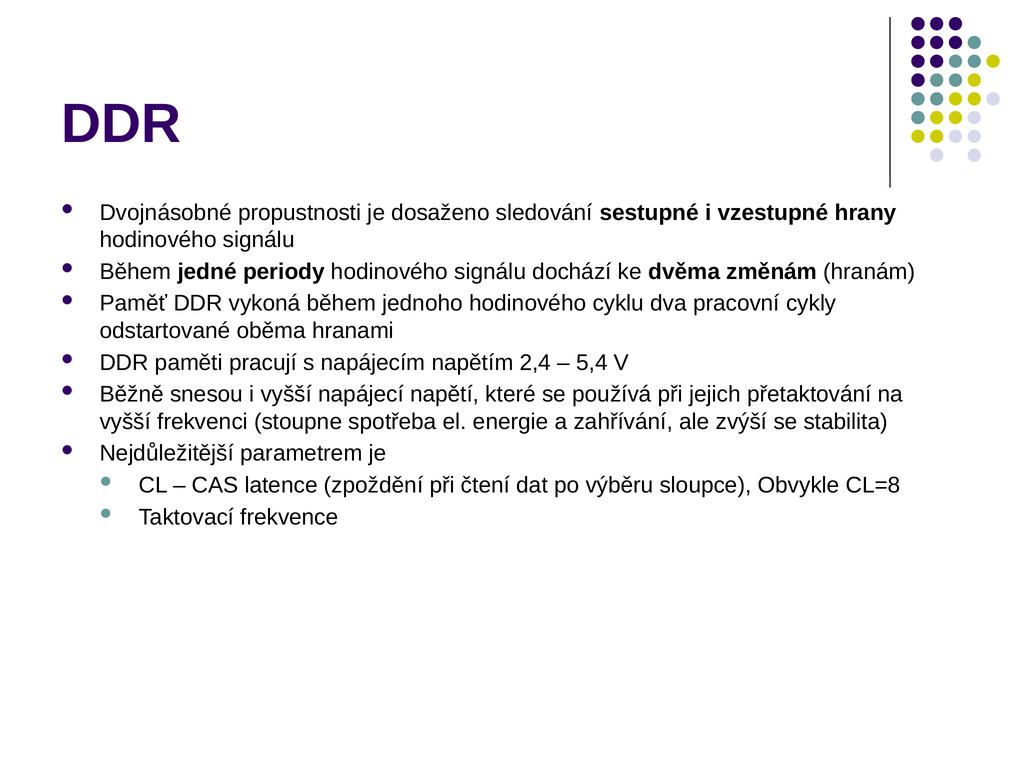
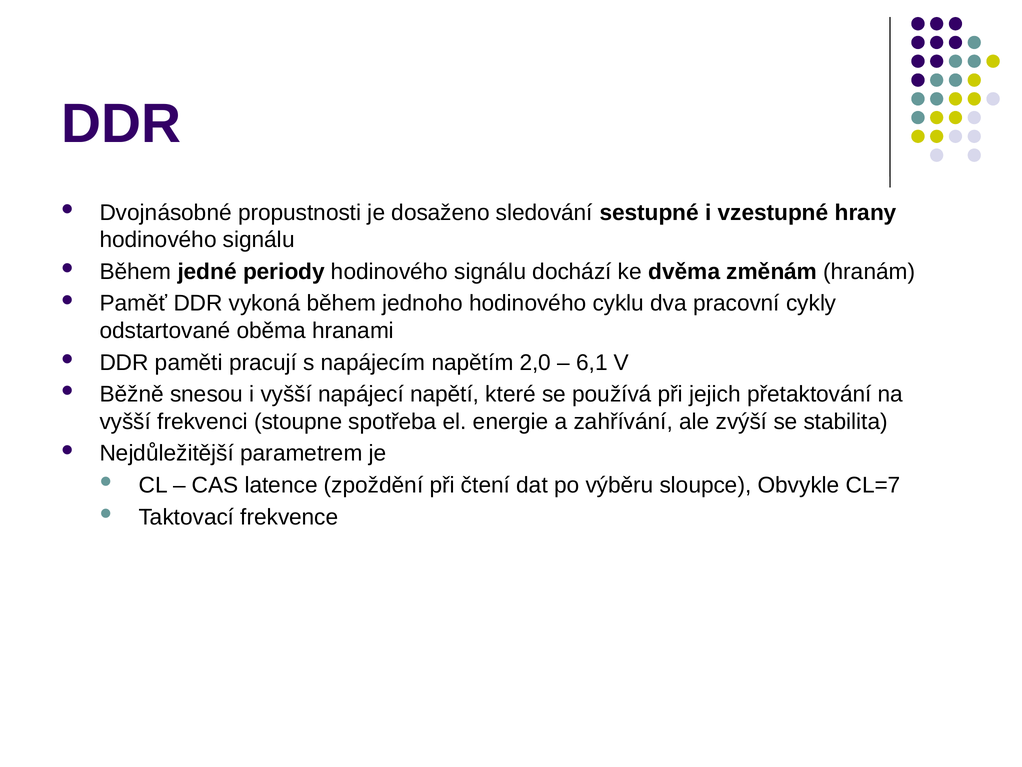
2,4: 2,4 -> 2,0
5,4: 5,4 -> 6,1
CL=8: CL=8 -> CL=7
